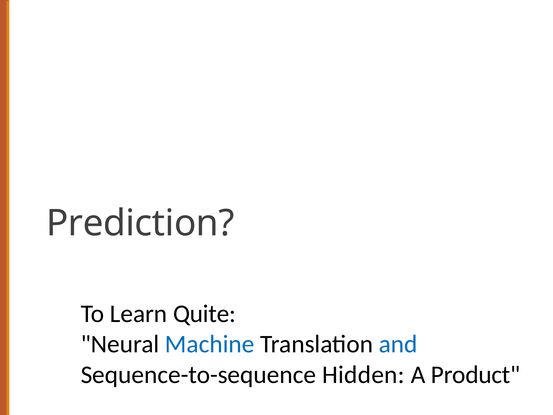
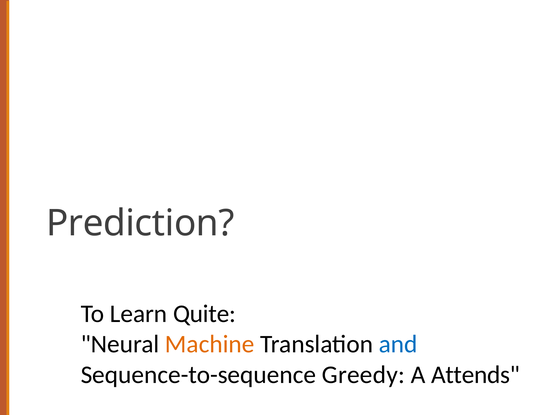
Machine colour: blue -> orange
Hidden: Hidden -> Greedy
Product: Product -> Attends
